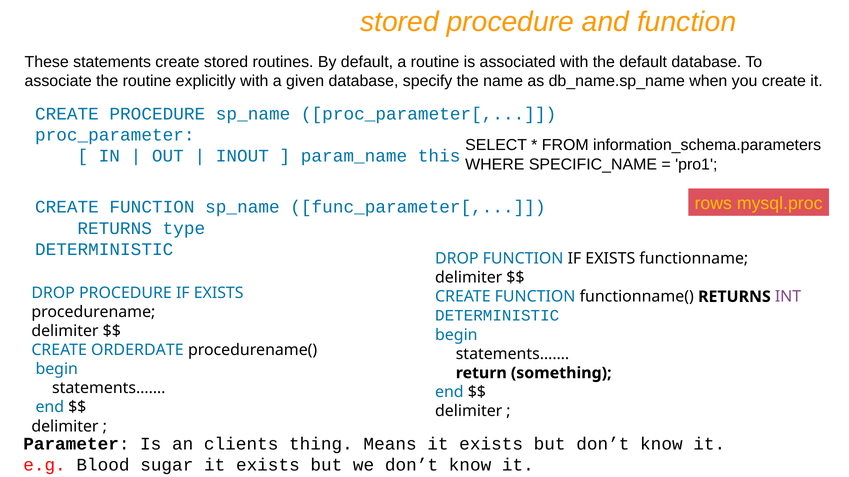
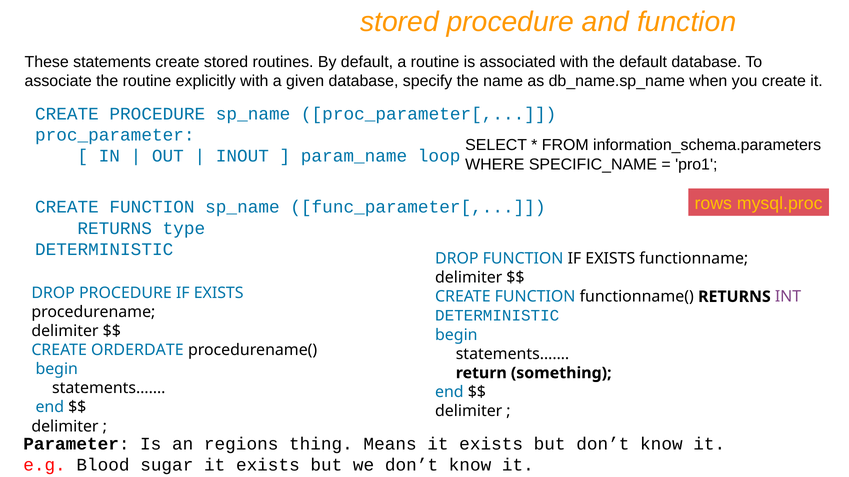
this: this -> loop
clients: clients -> regions
